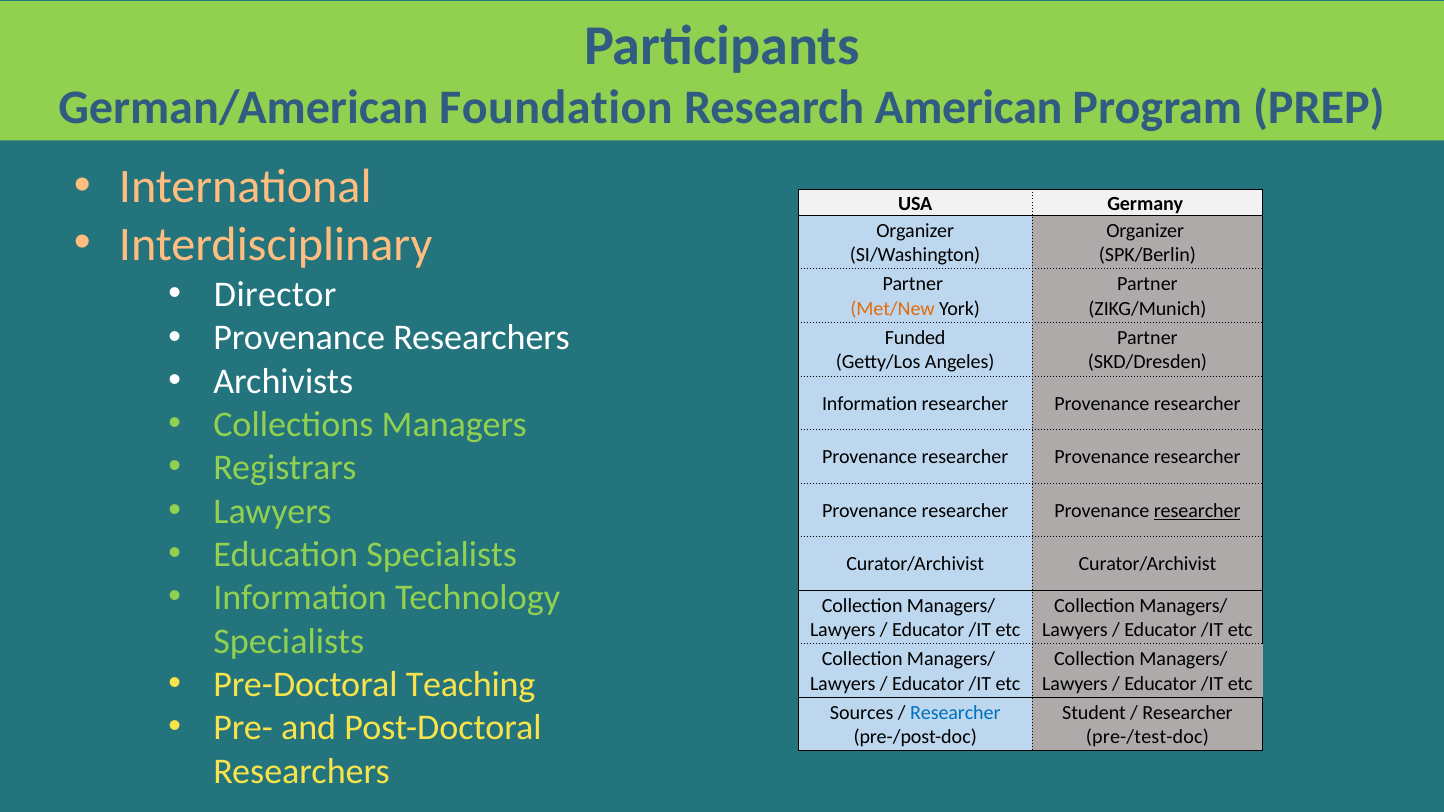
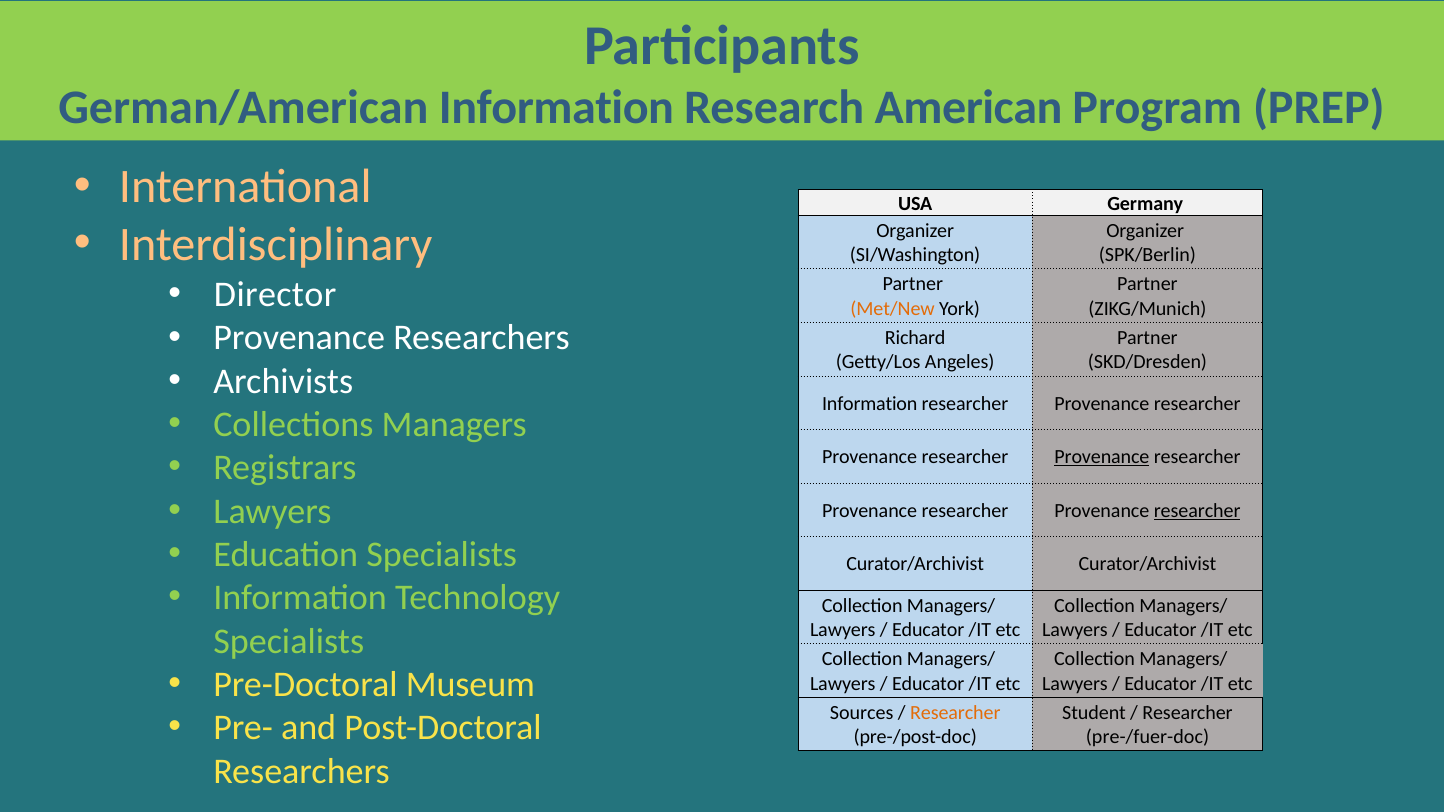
German/American Foundation: Foundation -> Information
Funded: Funded -> Richard
Provenance at (1102, 457) underline: none -> present
Teaching: Teaching -> Museum
Researcher at (955, 713) colour: blue -> orange
pre-/test-doc: pre-/test-doc -> pre-/fuer-doc
